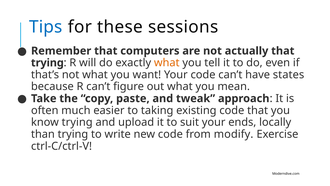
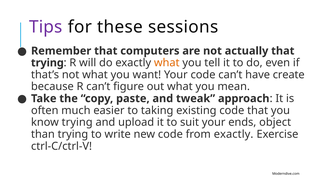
Tips colour: blue -> purple
states: states -> create
locally: locally -> object
from modify: modify -> exactly
